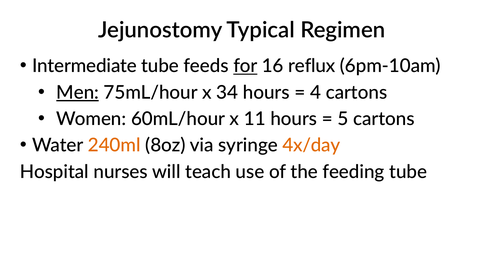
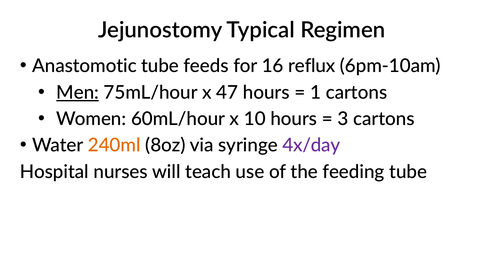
Intermediate: Intermediate -> Anastomotic
for underline: present -> none
34: 34 -> 47
4: 4 -> 1
11: 11 -> 10
5: 5 -> 3
4x/day colour: orange -> purple
